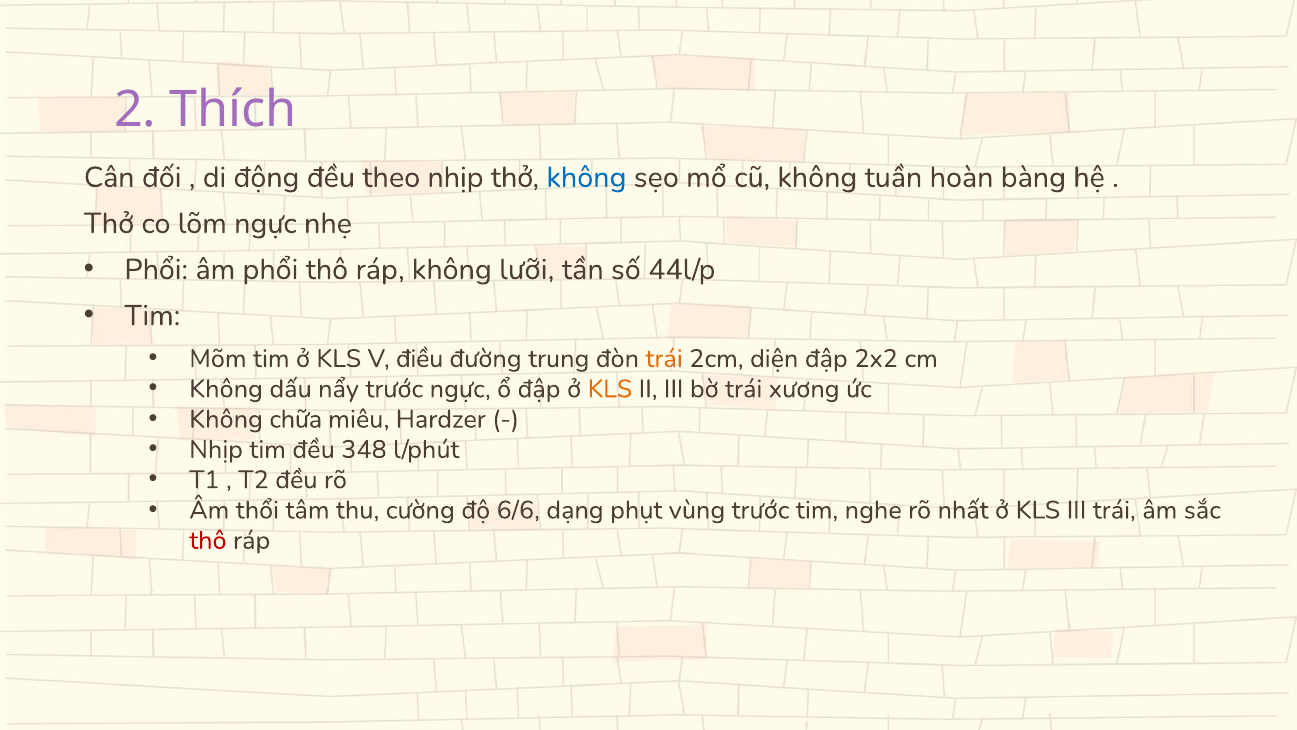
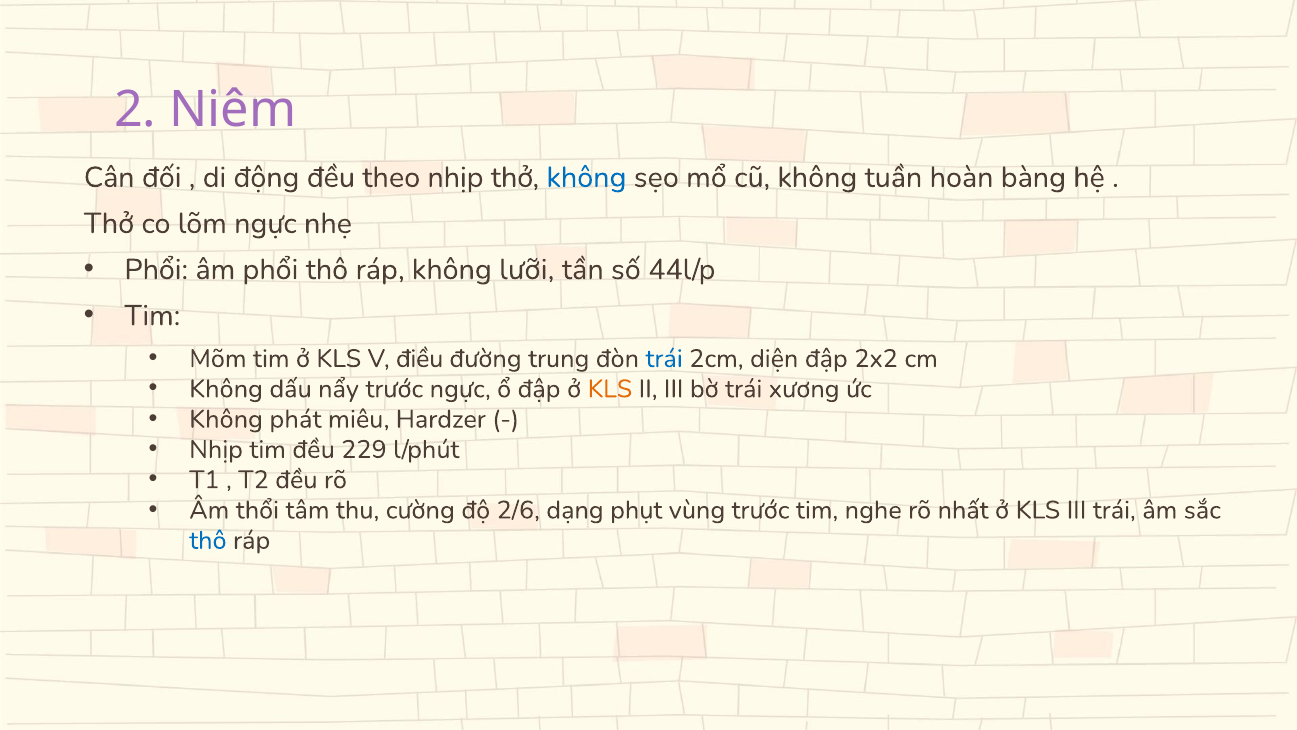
Thích: Thích -> Niêm
trái at (664, 358) colour: orange -> blue
chữa: chữa -> phát
348: 348 -> 229
6/6: 6/6 -> 2/6
thô at (208, 540) colour: red -> blue
